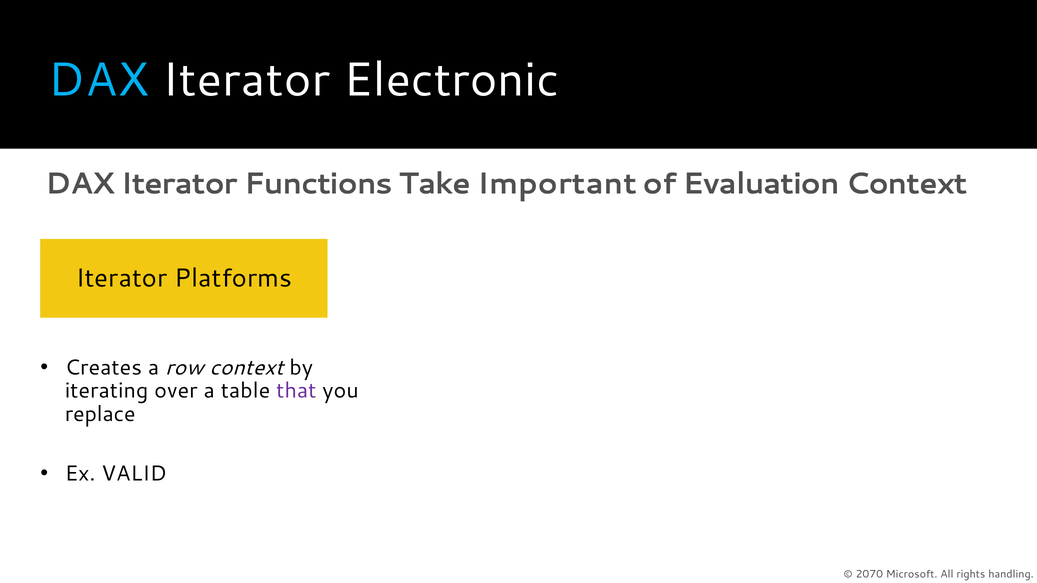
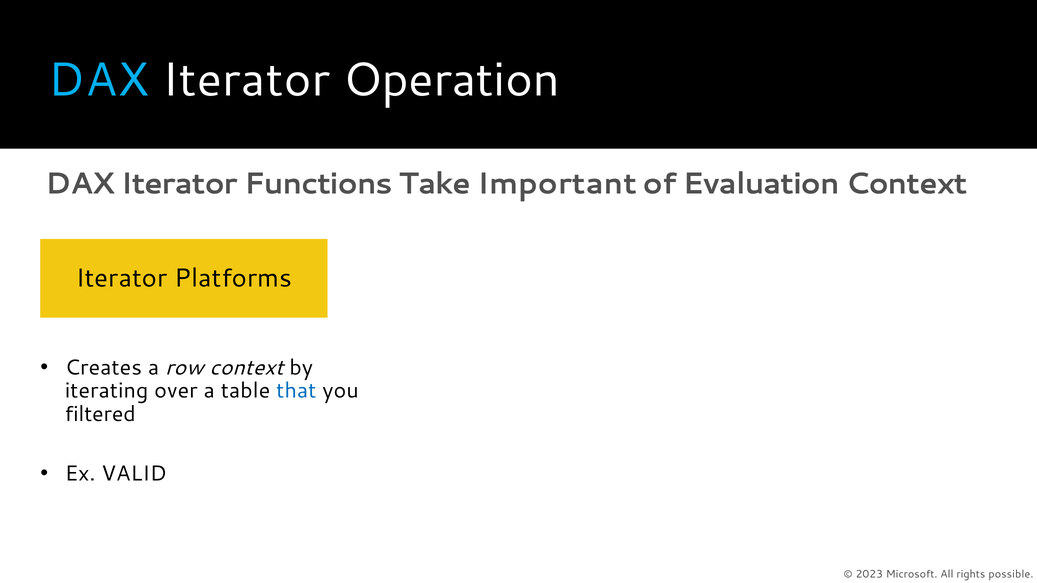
Electronic: Electronic -> Operation
that colour: purple -> blue
replace: replace -> filtered
2070: 2070 -> 2023
handling: handling -> possible
